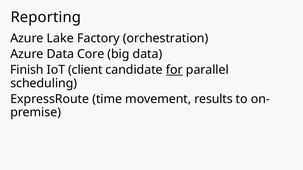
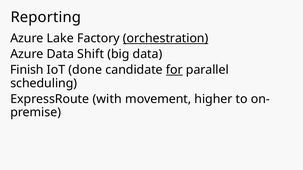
orchestration underline: none -> present
Core: Core -> Shift
client: client -> done
time: time -> with
results: results -> higher
